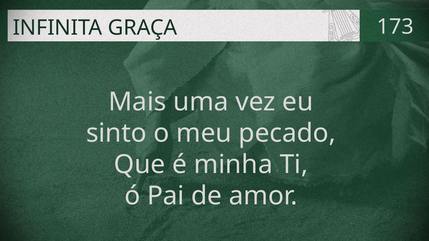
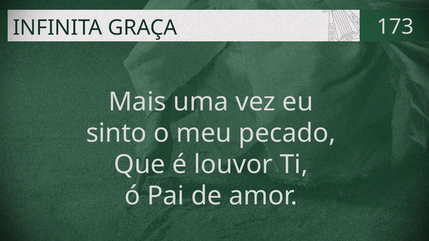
minha: minha -> louvor
